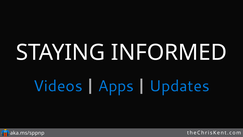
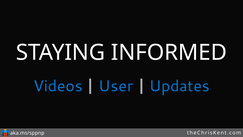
Apps: Apps -> User
